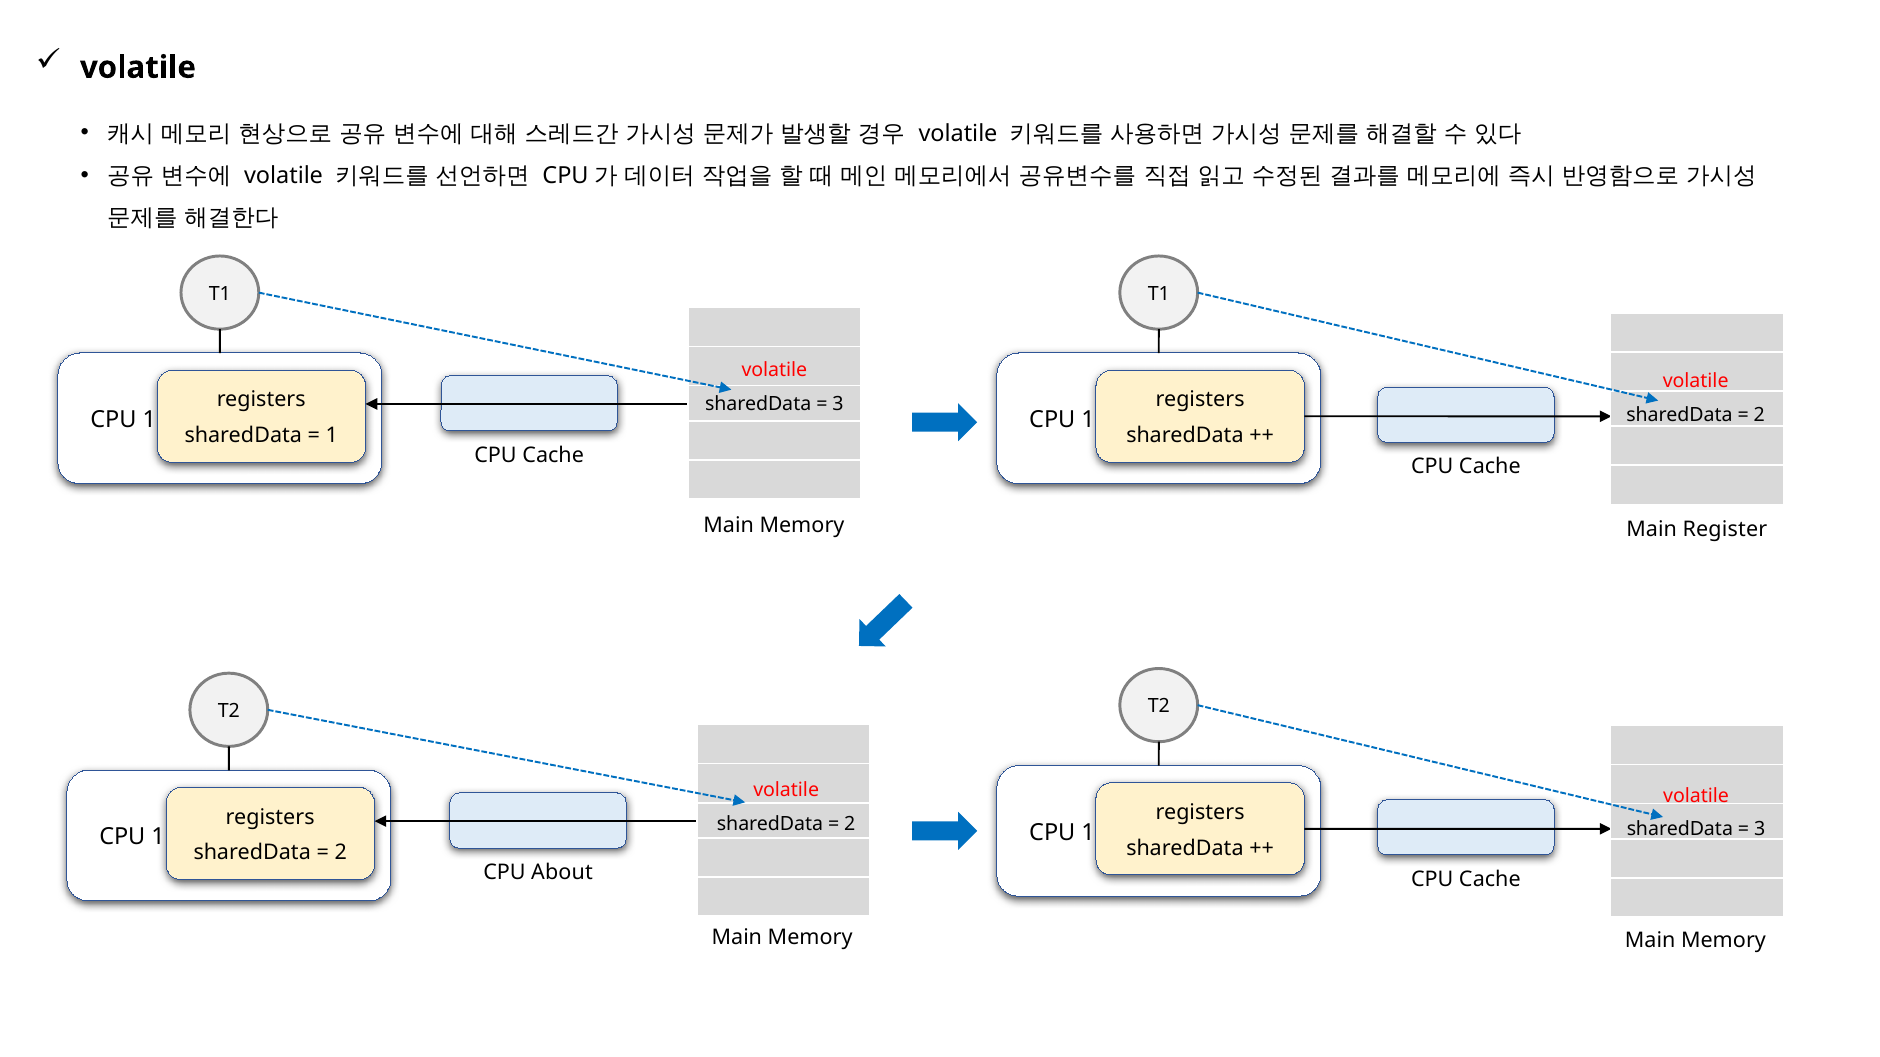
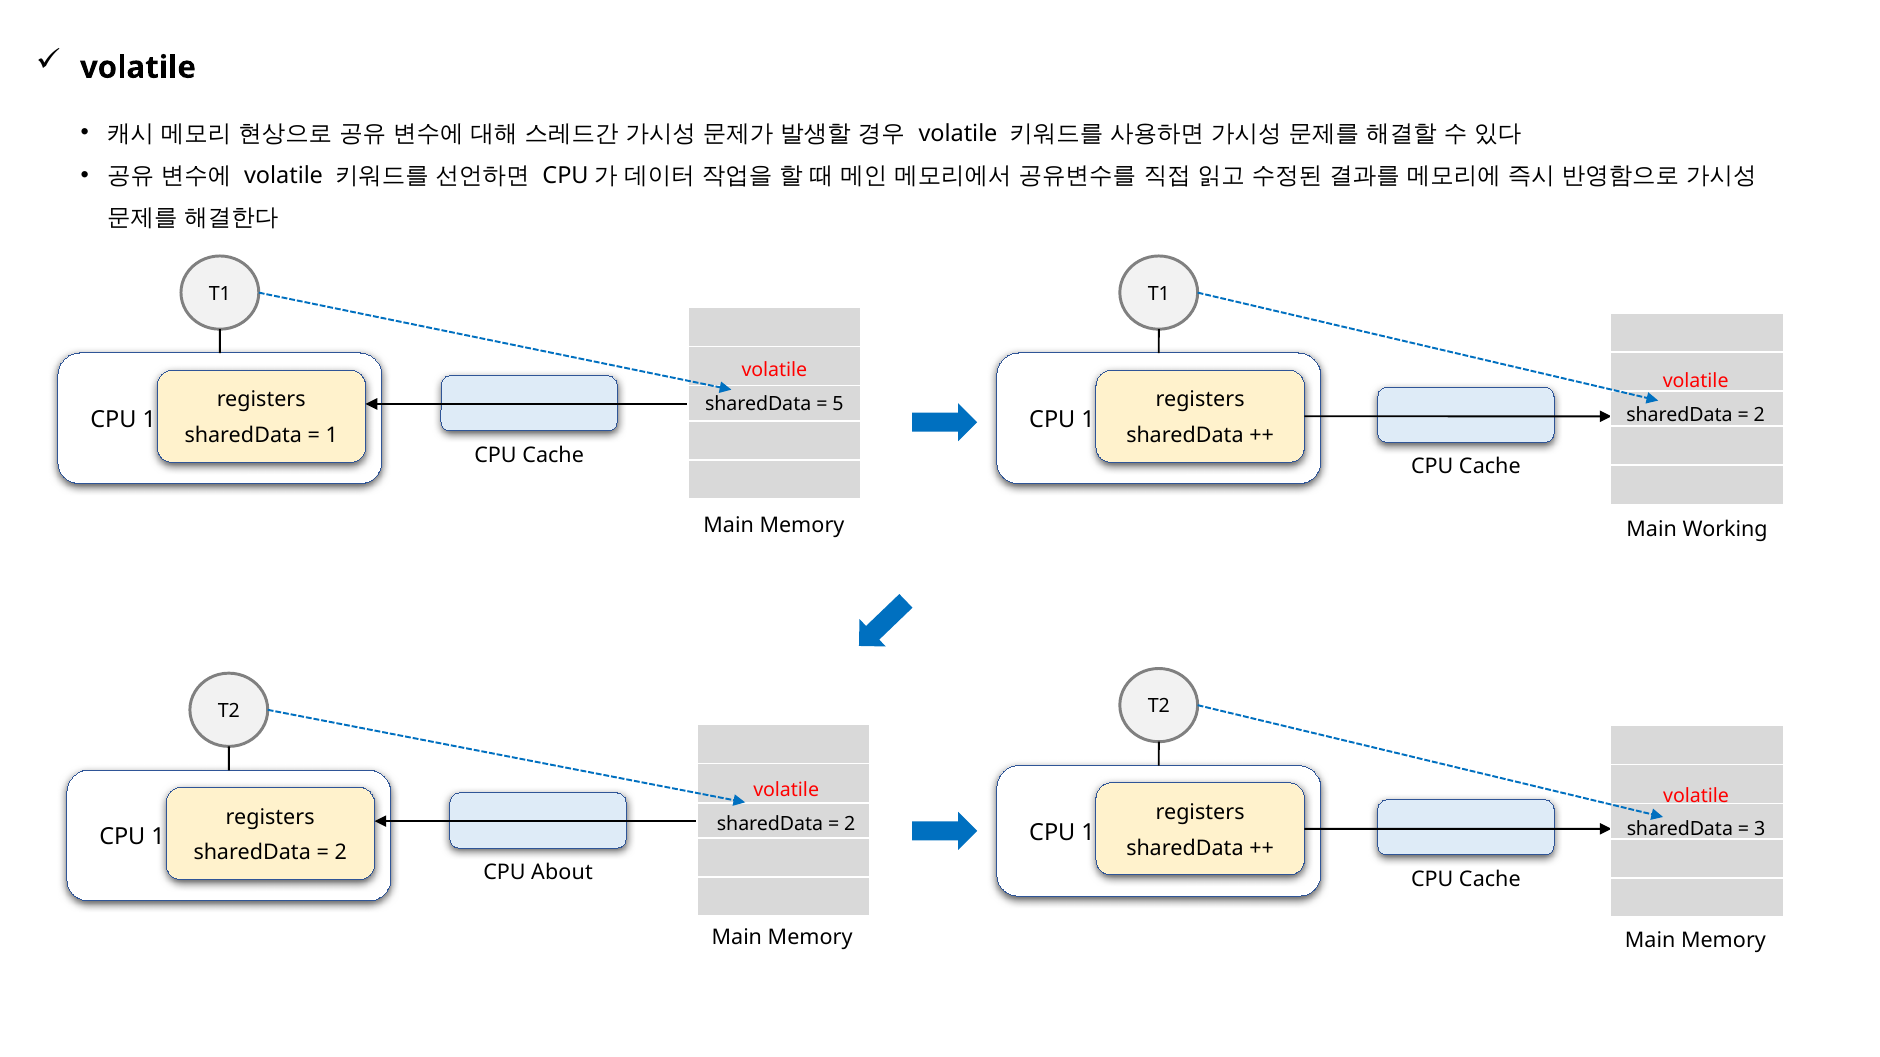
3 at (838, 404): 3 -> 5
Register: Register -> Working
